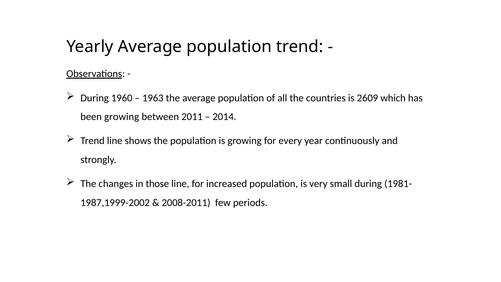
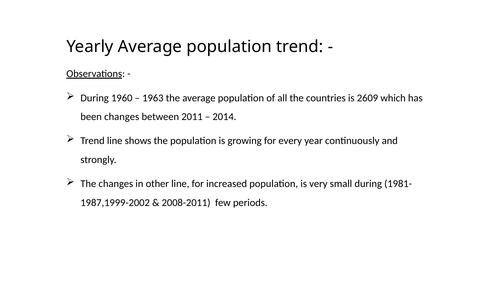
been growing: growing -> changes
those: those -> other
